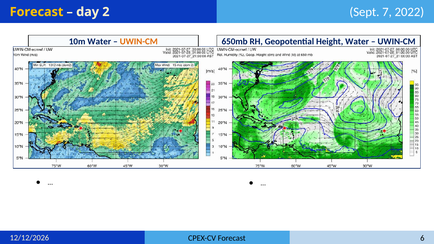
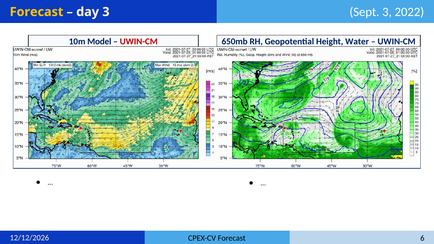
day 2: 2 -> 3
Sept 7: 7 -> 3
10m Water: Water -> Model
UWIN-CM at (139, 41) colour: orange -> red
